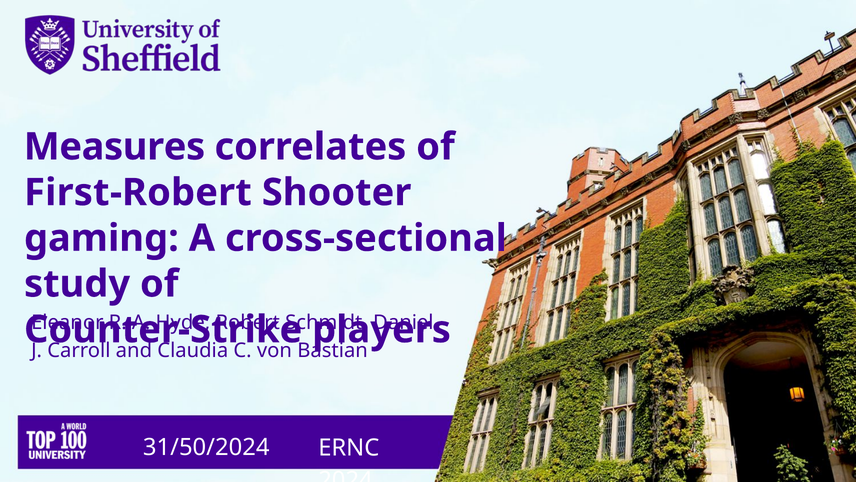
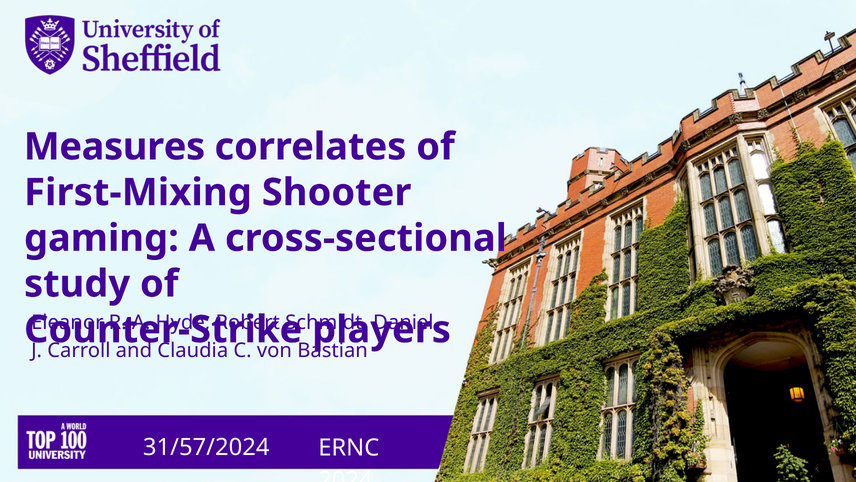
First-Robert: First-Robert -> First-Mixing
31/50/2024: 31/50/2024 -> 31/57/2024
